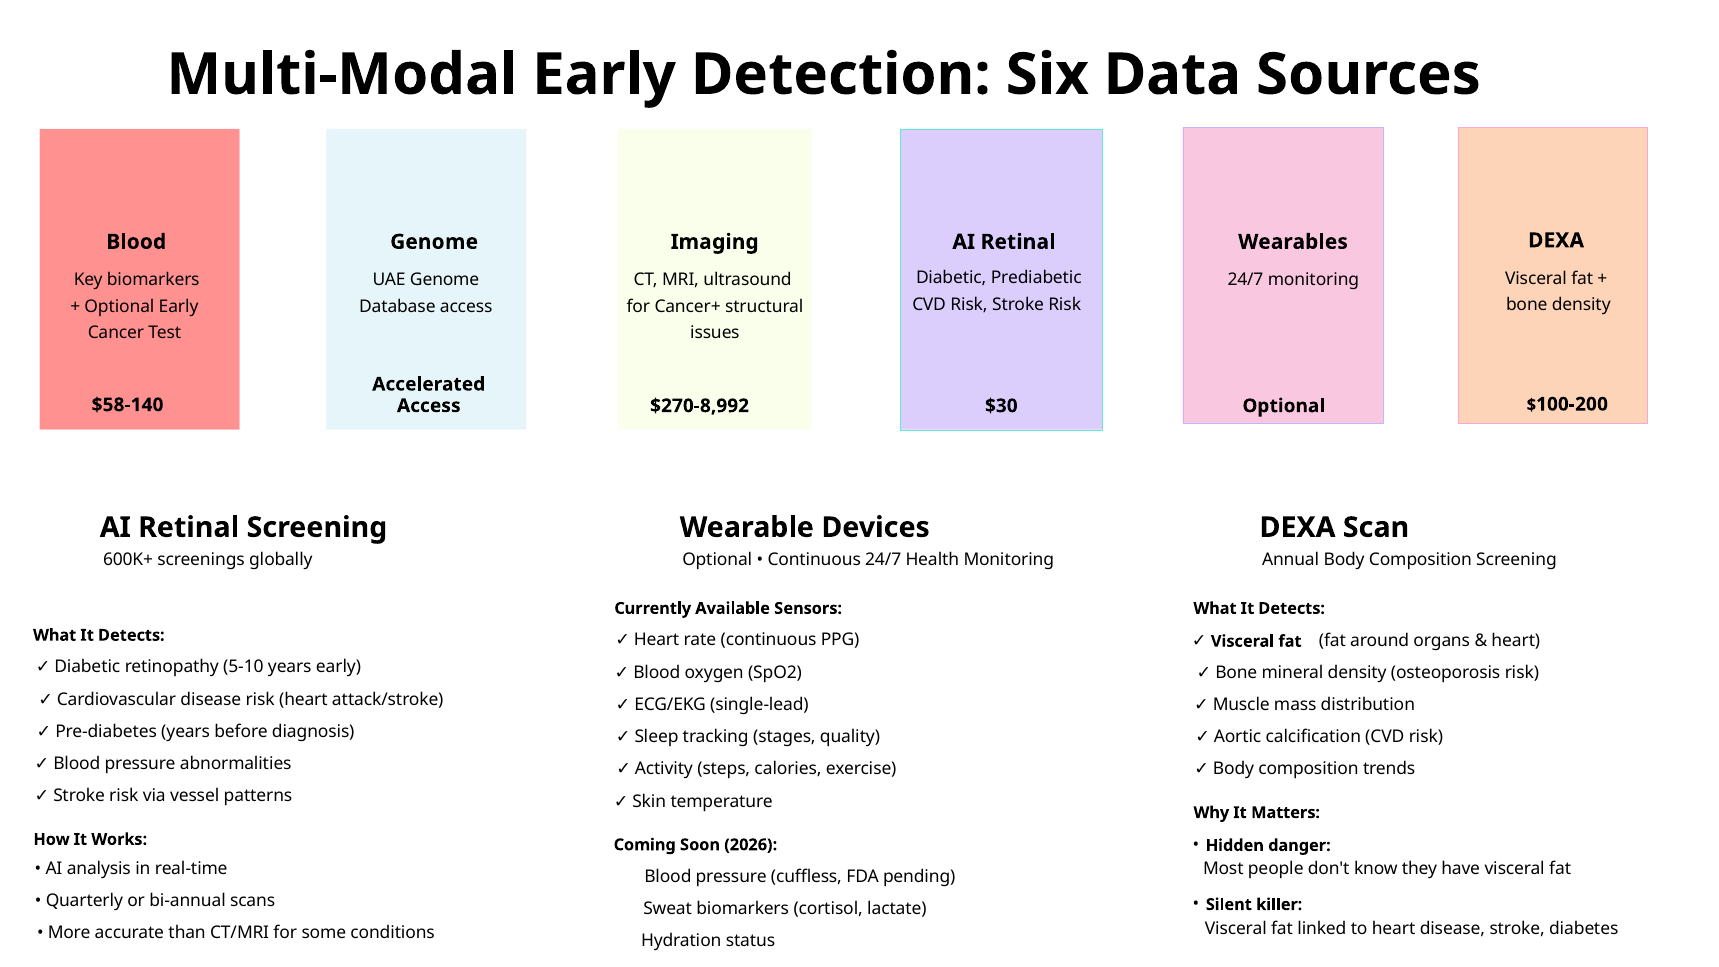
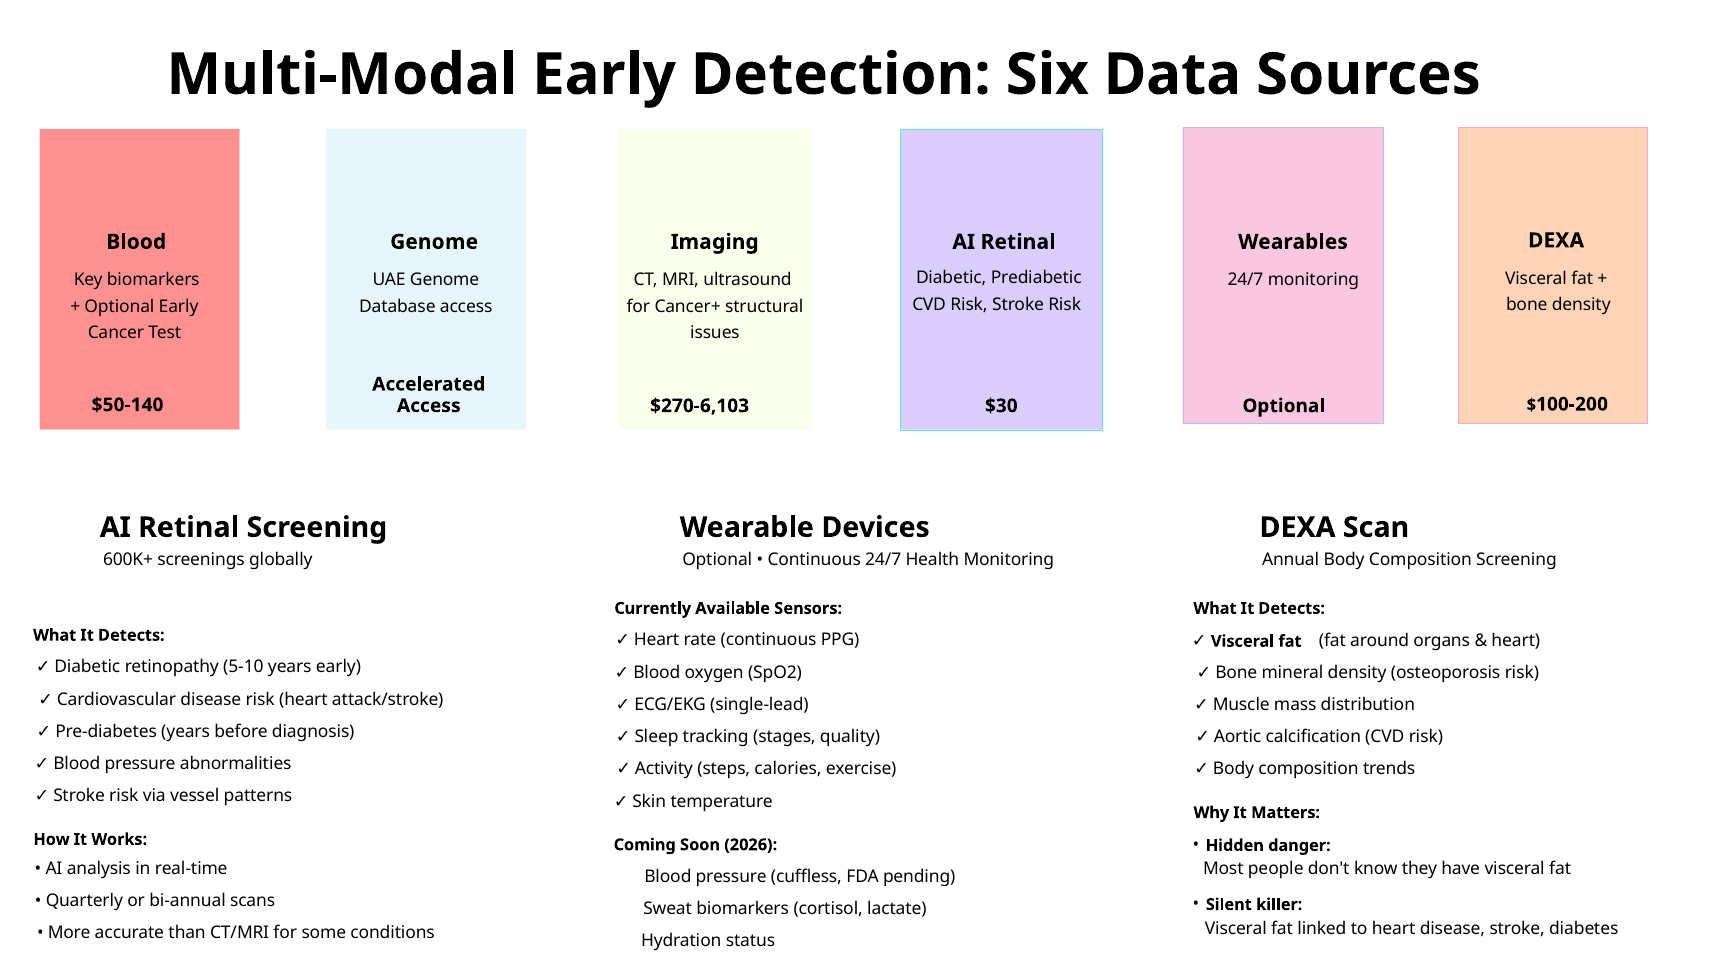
$58-140: $58-140 -> $50-140
$270-8,992: $270-8,992 -> $270-6,103
